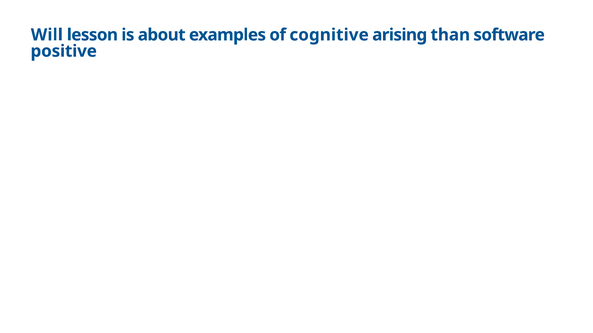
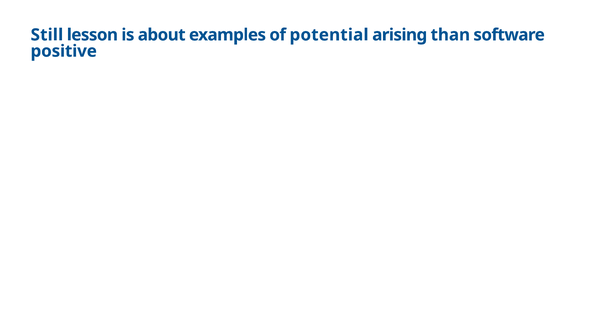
Will: Will -> Still
cognitive: cognitive -> potential
